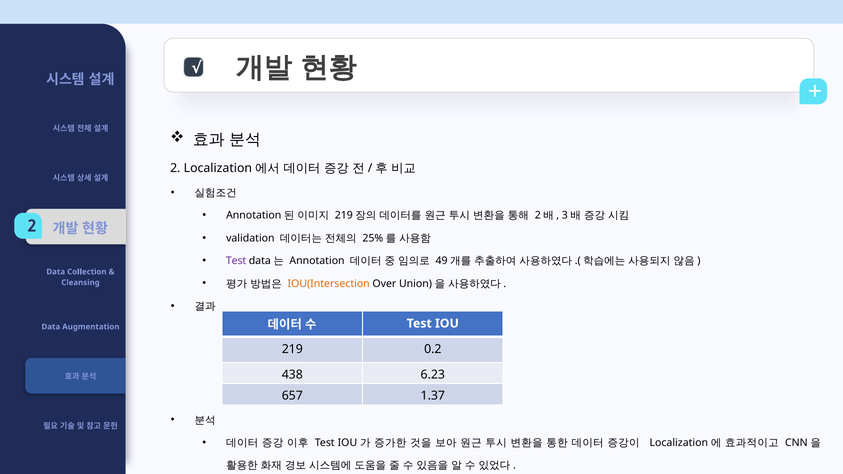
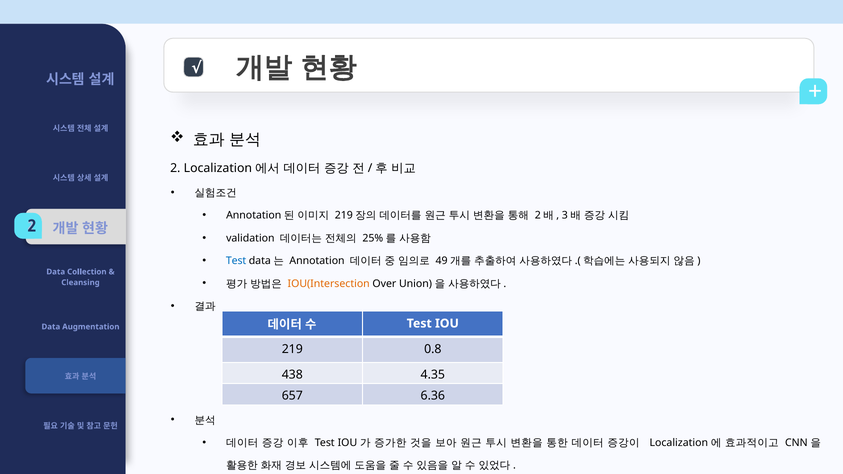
Test at (236, 261) colour: purple -> blue
0.2: 0.2 -> 0.8
6.23: 6.23 -> 4.35
1.37: 1.37 -> 6.36
